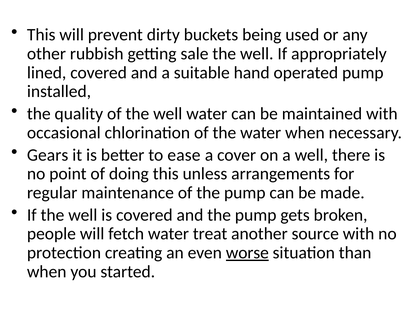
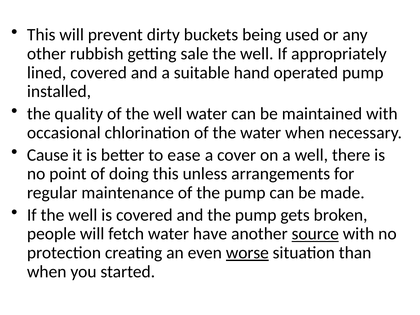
Gears: Gears -> Cause
treat: treat -> have
source underline: none -> present
